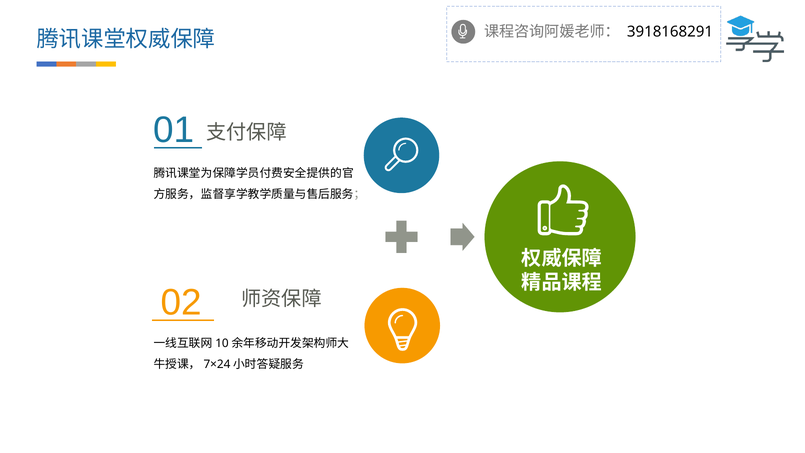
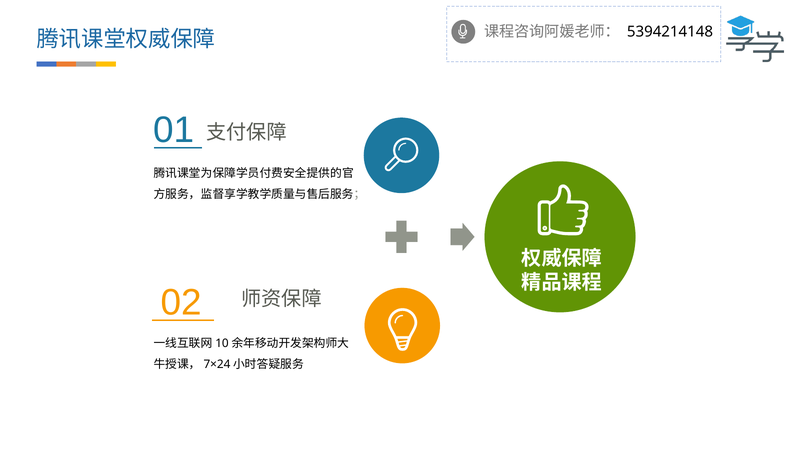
3918168291: 3918168291 -> 5394214148
